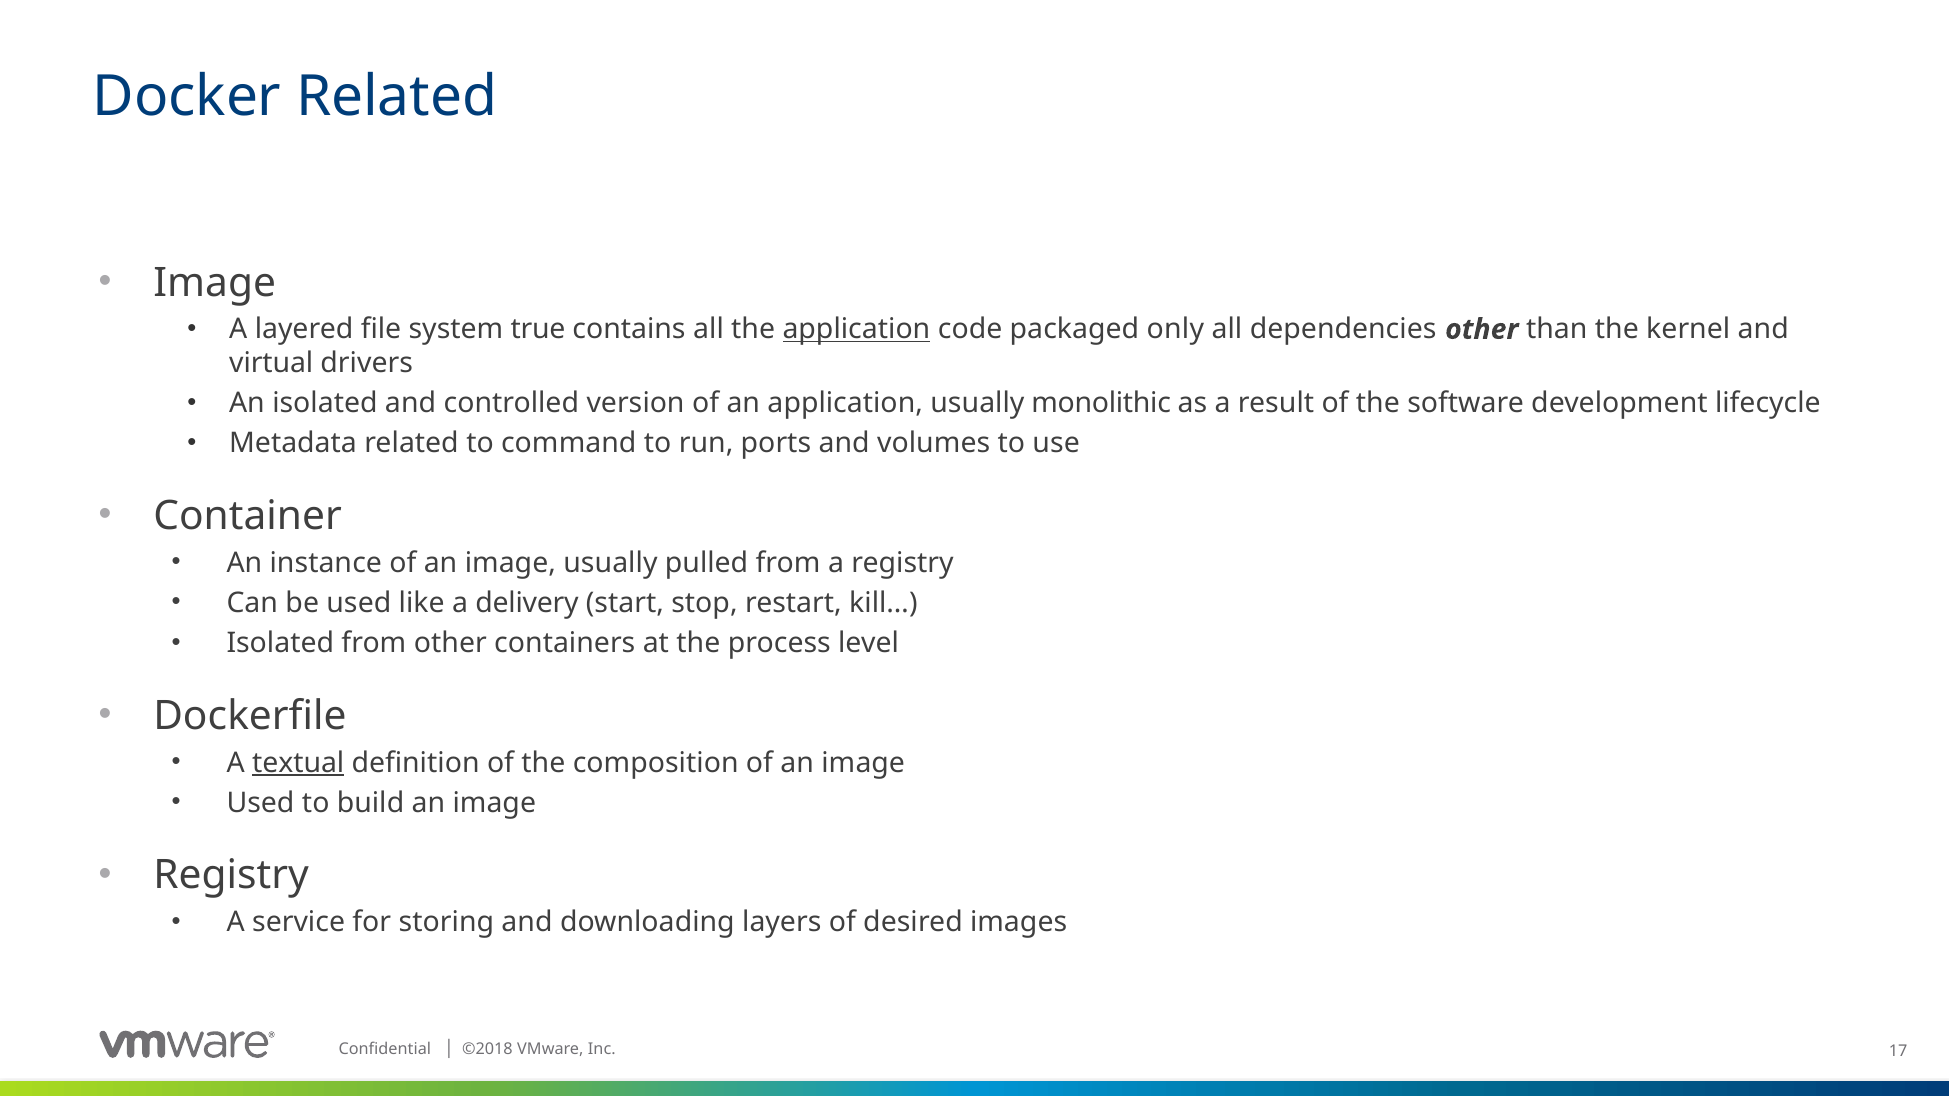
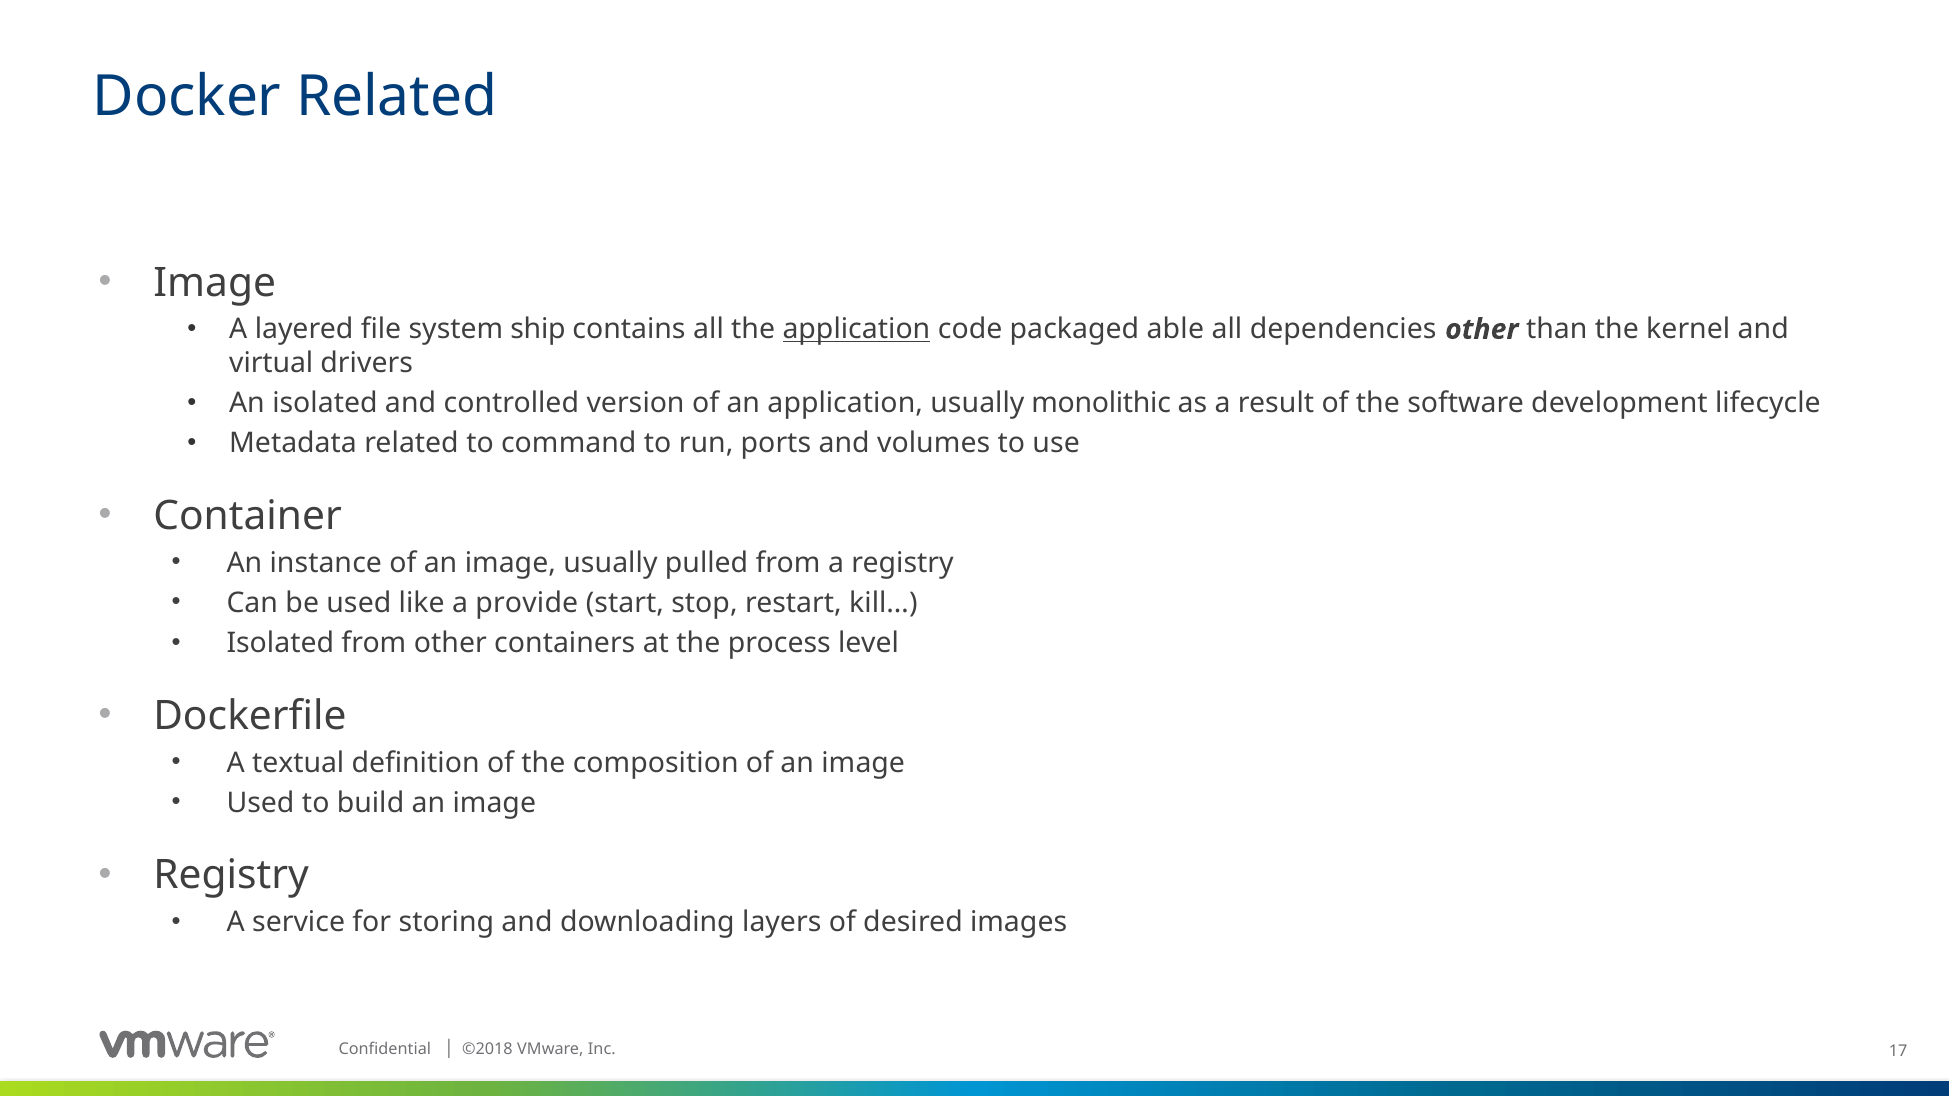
true: true -> ship
only: only -> able
delivery: delivery -> provide
textual underline: present -> none
